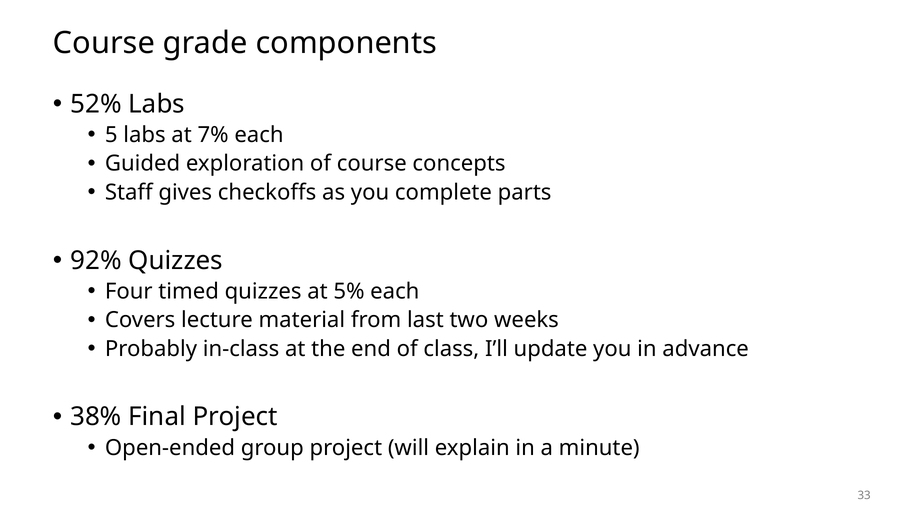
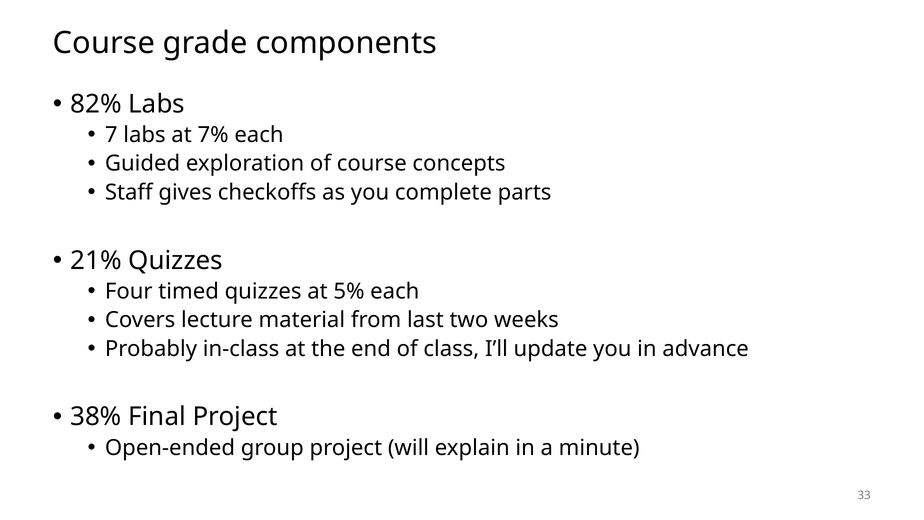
52%: 52% -> 82%
5: 5 -> 7
92%: 92% -> 21%
